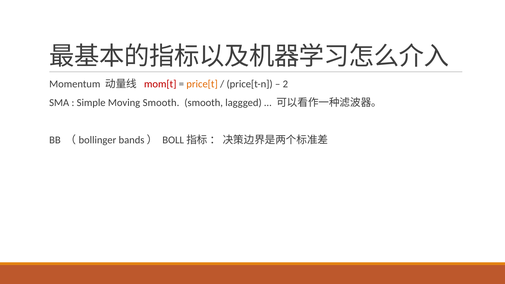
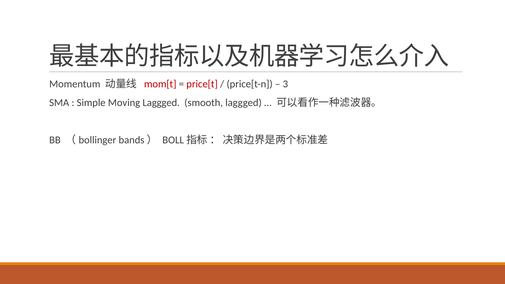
price[t colour: orange -> red
2: 2 -> 3
Moving Smooth: Smooth -> Laggged
